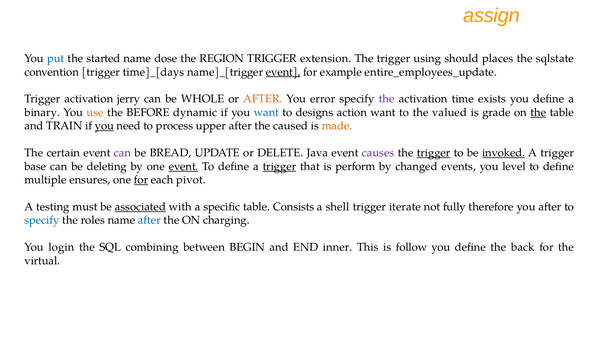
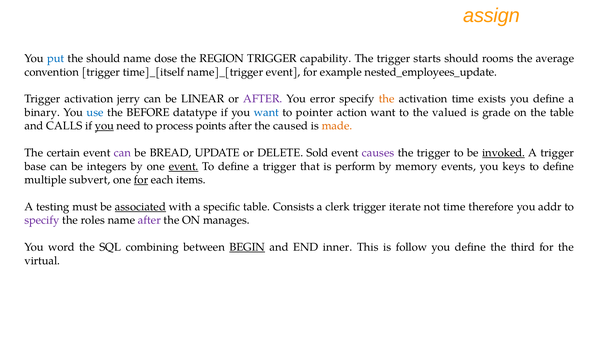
the started: started -> should
extension: extension -> capability
using: using -> starts
places: places -> rooms
sqlstate: sqlstate -> average
time]_[days: time]_[days -> time]_[itself
event at (283, 72) underline: present -> none
entire_employees_update: entire_employees_update -> nested_employees_update
WHOLE: WHOLE -> LINEAR
AFTER at (263, 99) colour: orange -> purple
the at (387, 99) colour: purple -> orange
use colour: orange -> blue
dynamic: dynamic -> datatype
designs: designs -> pointer
the at (538, 112) underline: present -> none
TRAIN: TRAIN -> CALLS
upper: upper -> points
Java: Java -> Sold
trigger at (434, 153) underline: present -> none
deleting: deleting -> integers
trigger at (279, 166) underline: present -> none
changed: changed -> memory
level: level -> keys
ensures: ensures -> subvert
pivot: pivot -> items
shell: shell -> clerk
not fully: fully -> time
you after: after -> addr
specify at (42, 220) colour: blue -> purple
after at (149, 220) colour: blue -> purple
charging: charging -> manages
login: login -> word
BEGIN underline: none -> present
back: back -> third
